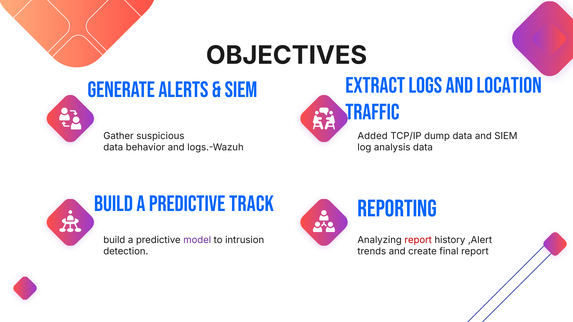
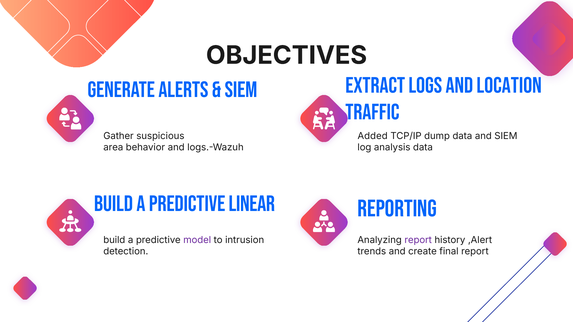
data at (113, 148): data -> area
track: track -> linear
report at (418, 240) colour: red -> purple
